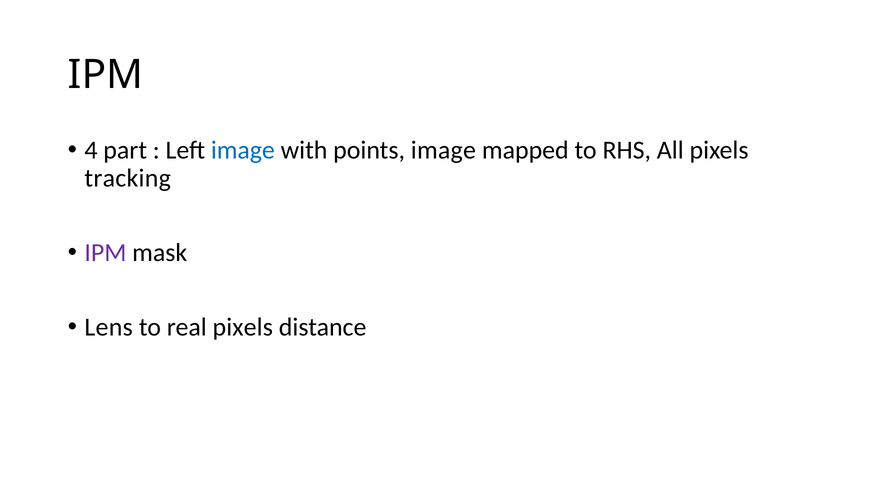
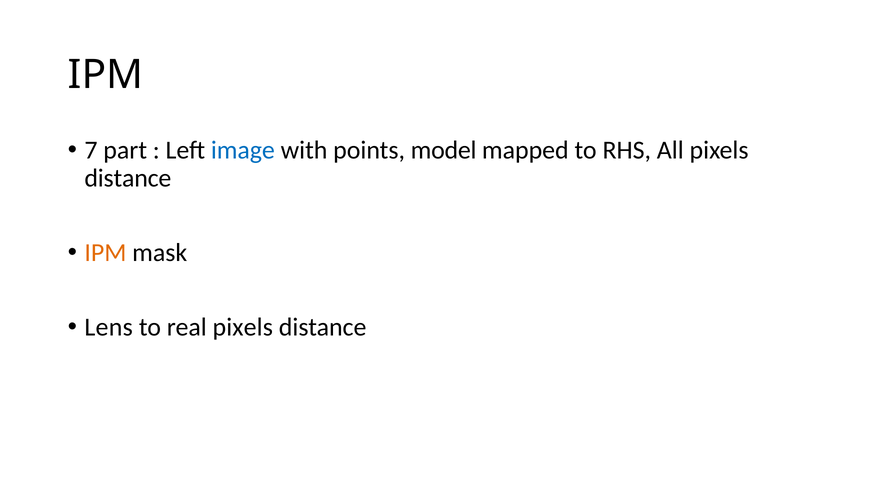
4: 4 -> 7
points image: image -> model
tracking at (128, 178): tracking -> distance
IPM at (105, 253) colour: purple -> orange
